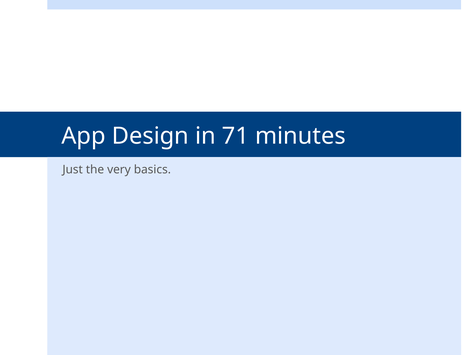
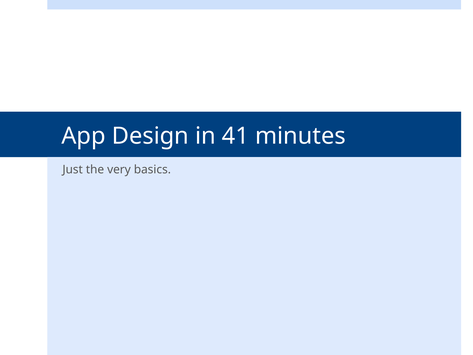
71: 71 -> 41
